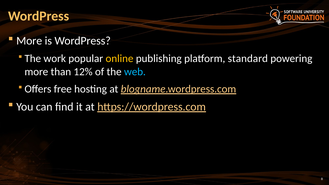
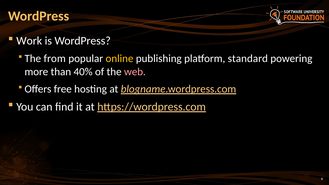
More at (29, 41): More -> Work
work: work -> from
12%: 12% -> 40%
web colour: light blue -> pink
